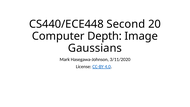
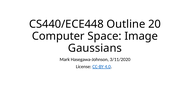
Second: Second -> Outline
Depth: Depth -> Space
